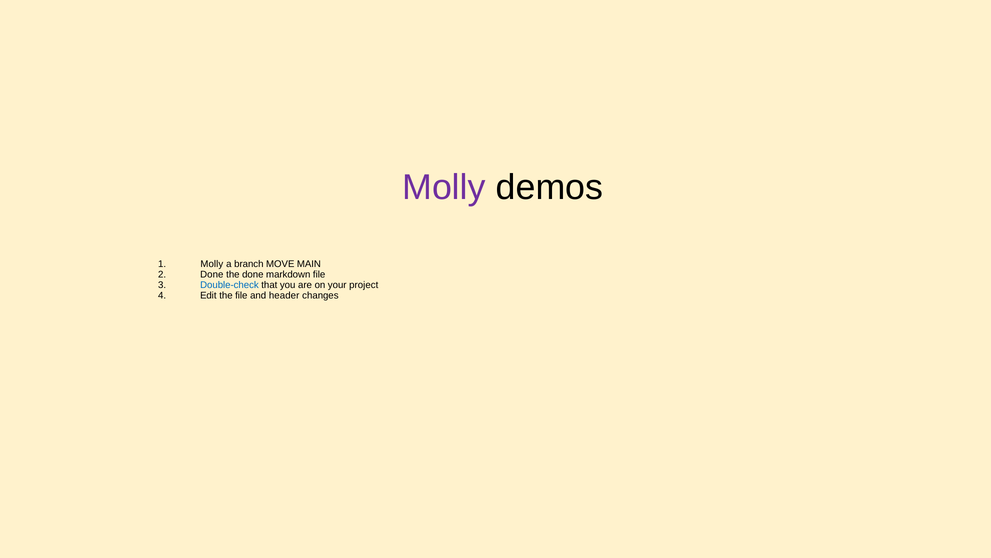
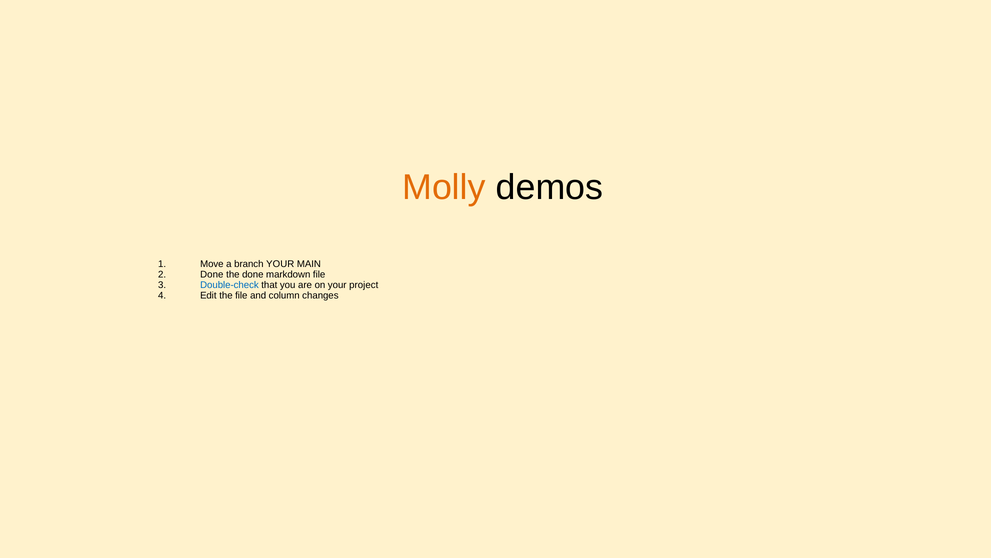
Molly at (444, 187) colour: purple -> orange
Molly at (212, 264): Molly -> Move
branch MOVE: MOVE -> YOUR
header: header -> column
